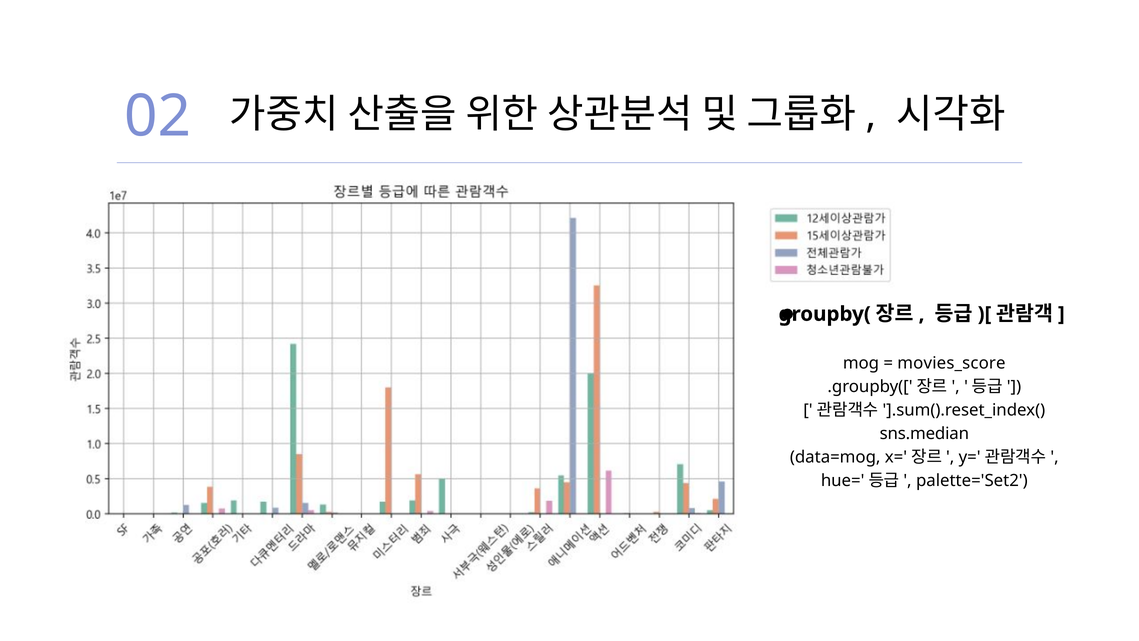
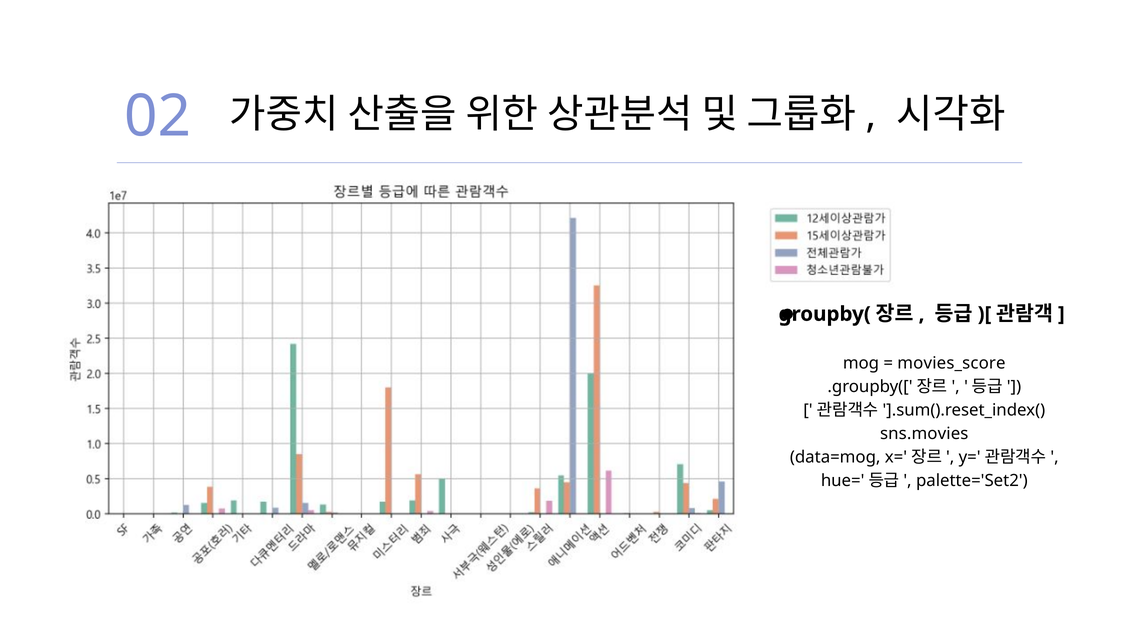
sns.median: sns.median -> sns.movies
